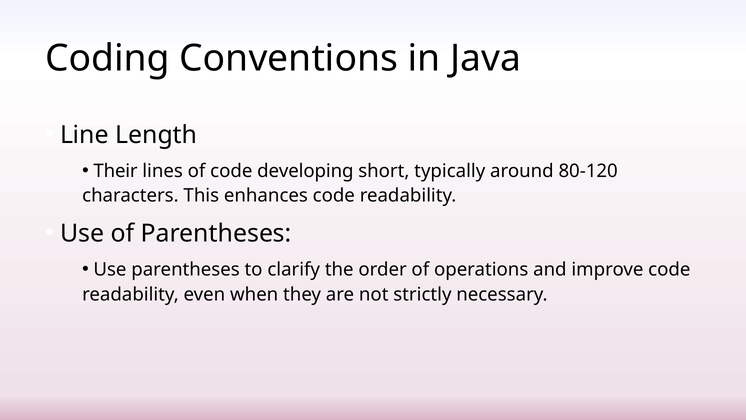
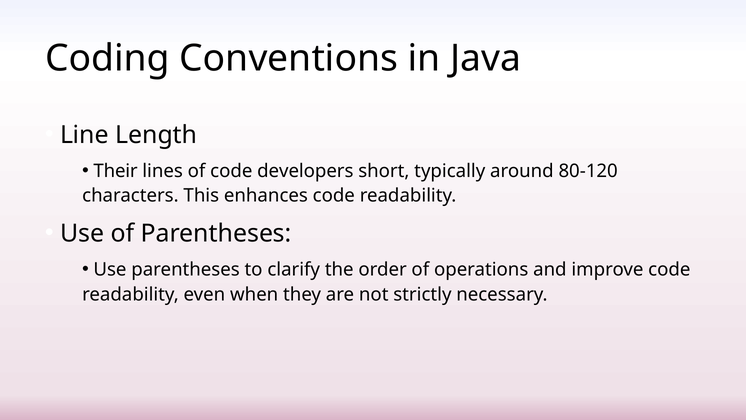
developing: developing -> developers
